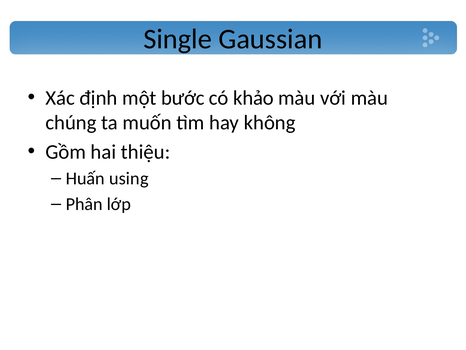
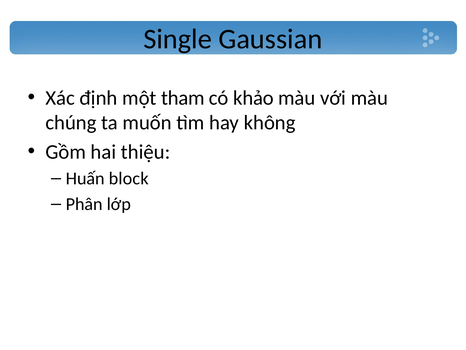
bước: bước -> tham
using: using -> block
